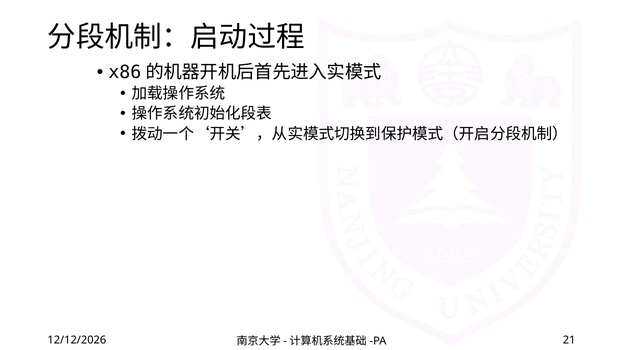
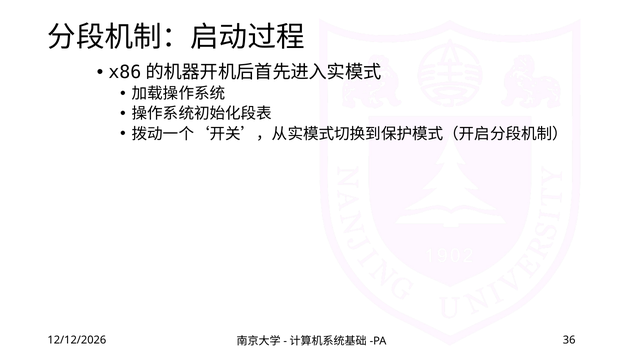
21: 21 -> 36
